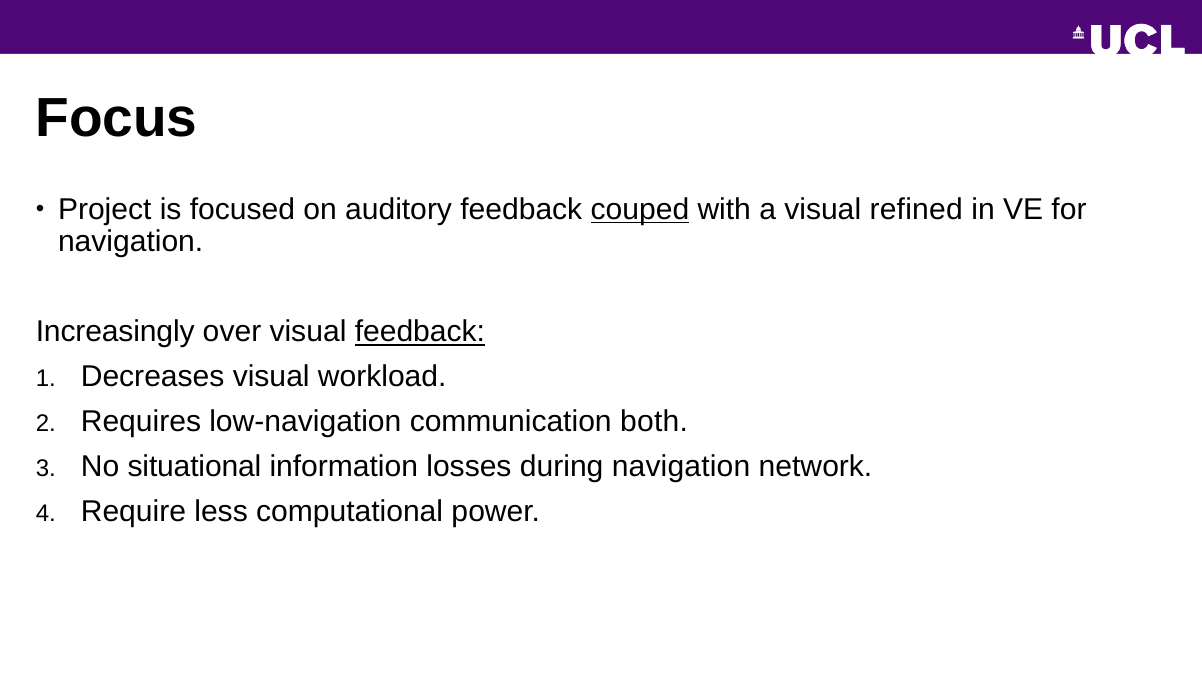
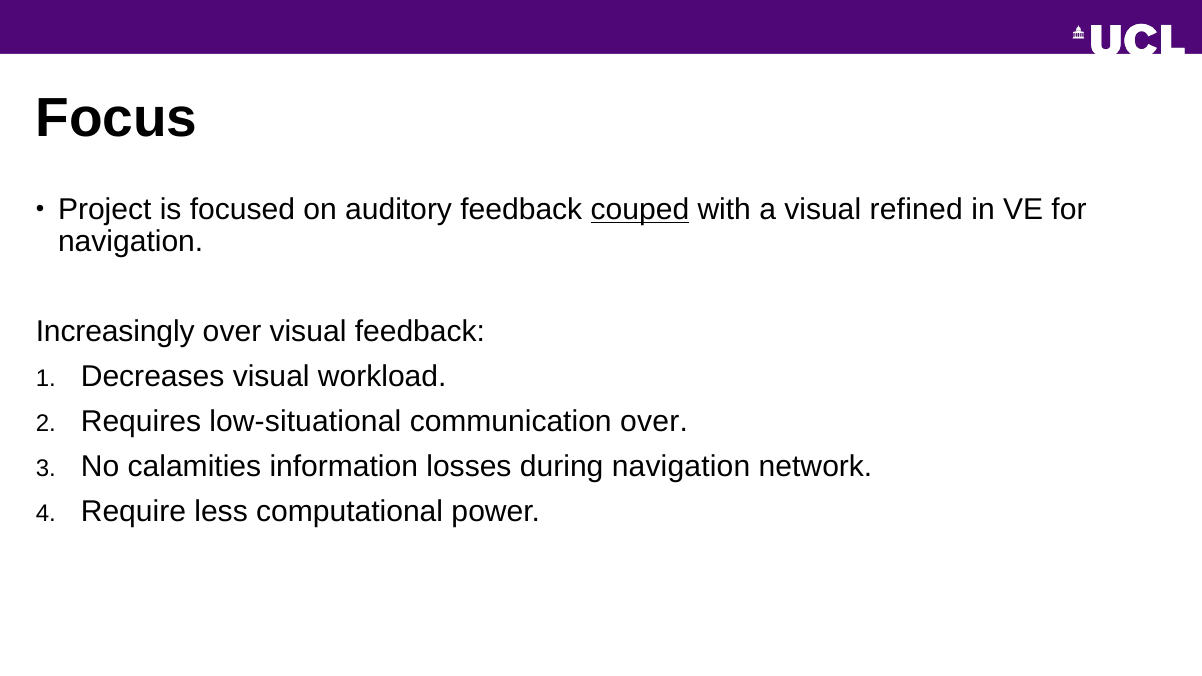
feedback at (420, 332) underline: present -> none
low-navigation: low-navigation -> low-situational
communication both: both -> over
situational: situational -> calamities
